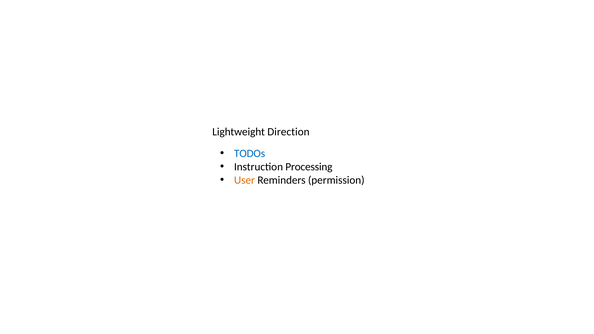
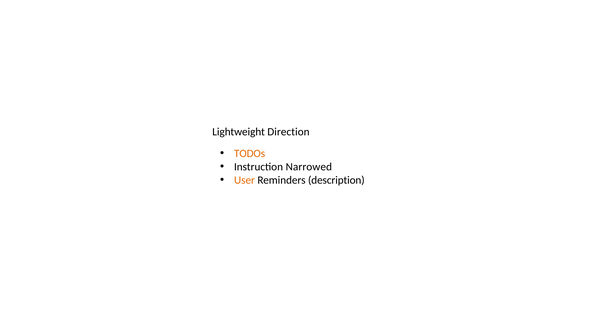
TODOs colour: blue -> orange
Processing: Processing -> Narrowed
permission: permission -> description
